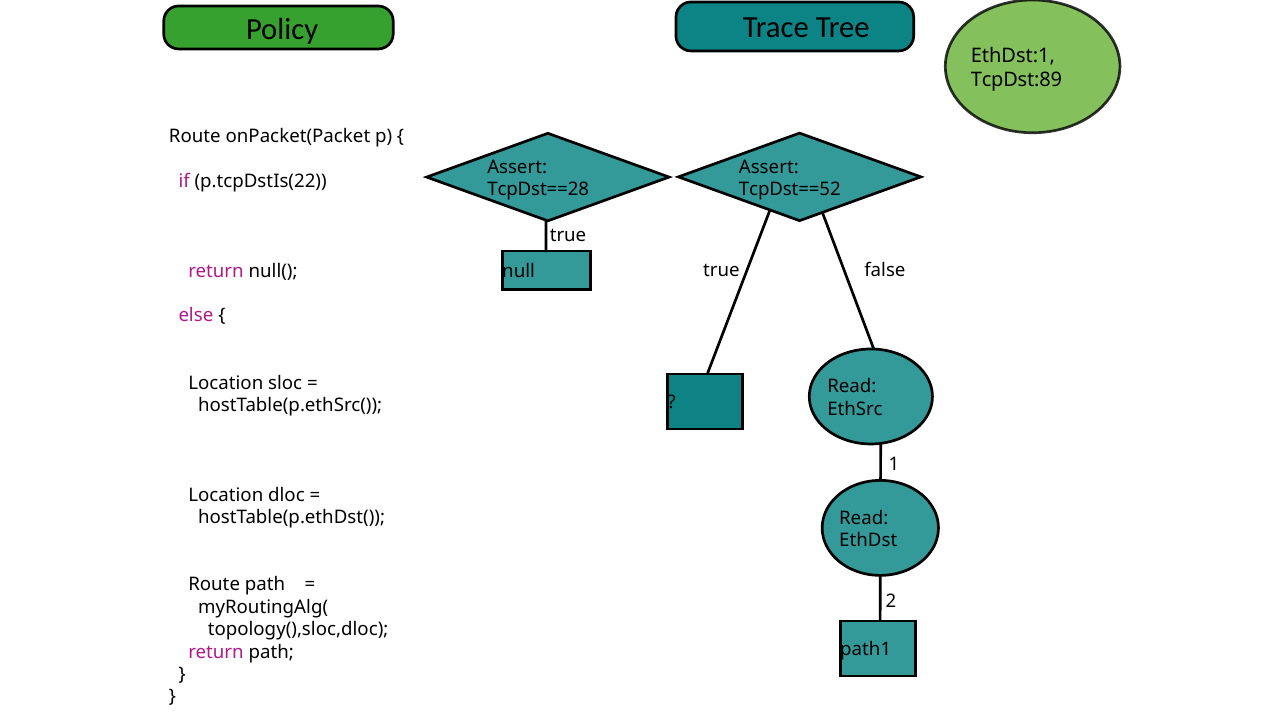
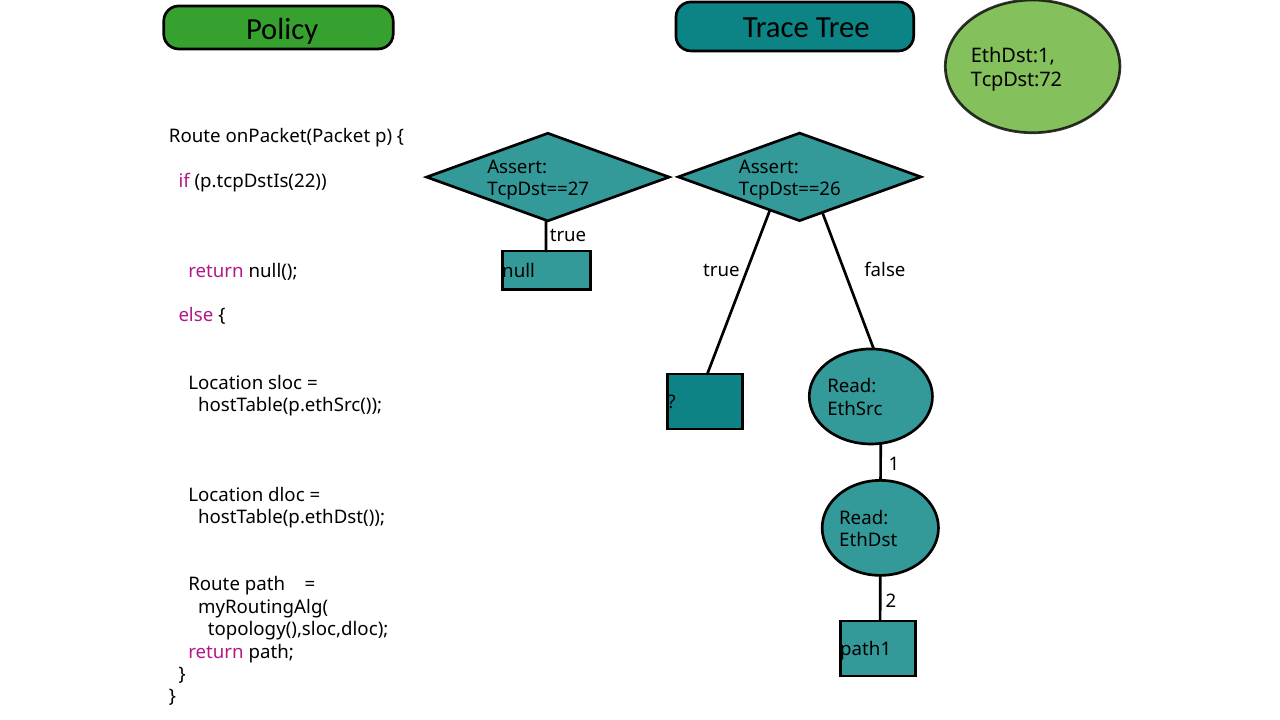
TcpDst:89: TcpDst:89 -> TcpDst:72
TcpDst==52: TcpDst==52 -> TcpDst==26
TcpDst==28: TcpDst==28 -> TcpDst==27
